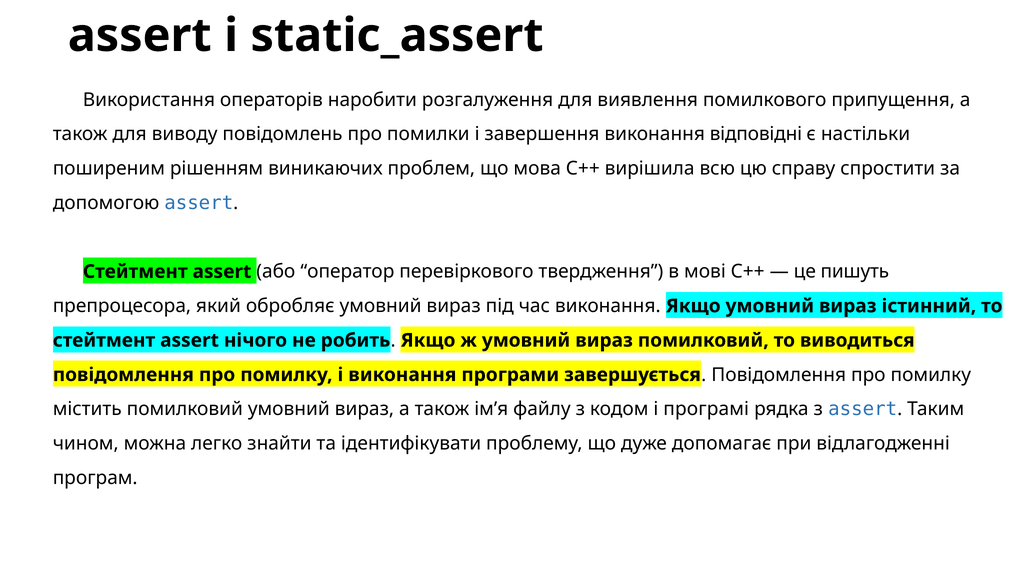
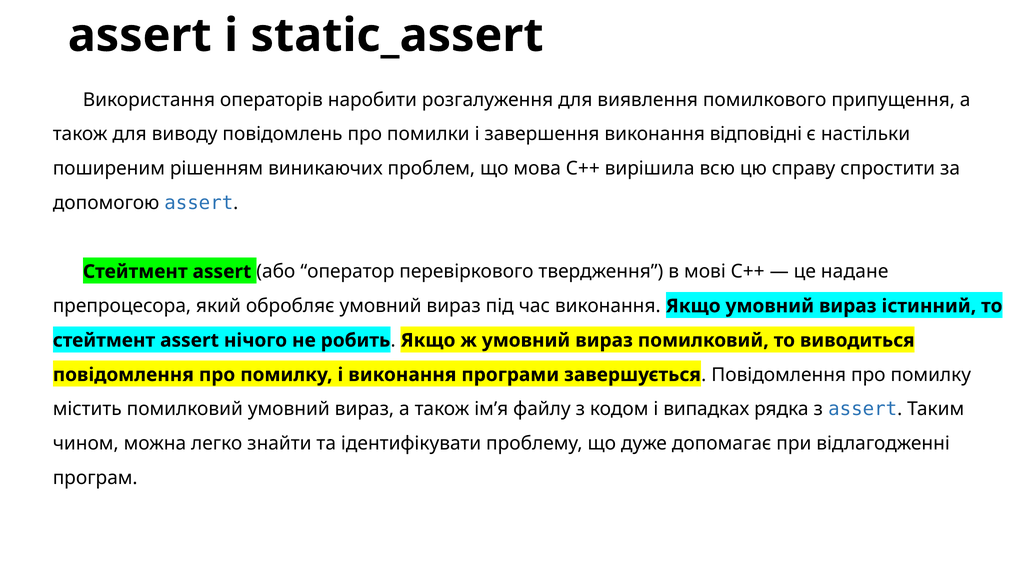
пишуть: пишуть -> надане
програмі: програмі -> випадках
